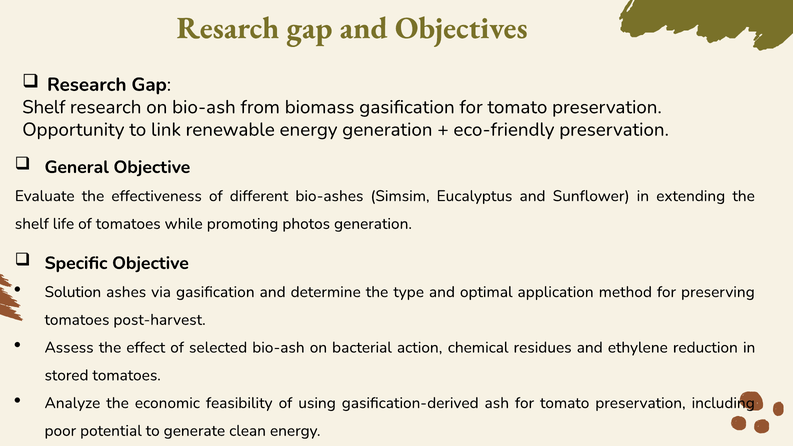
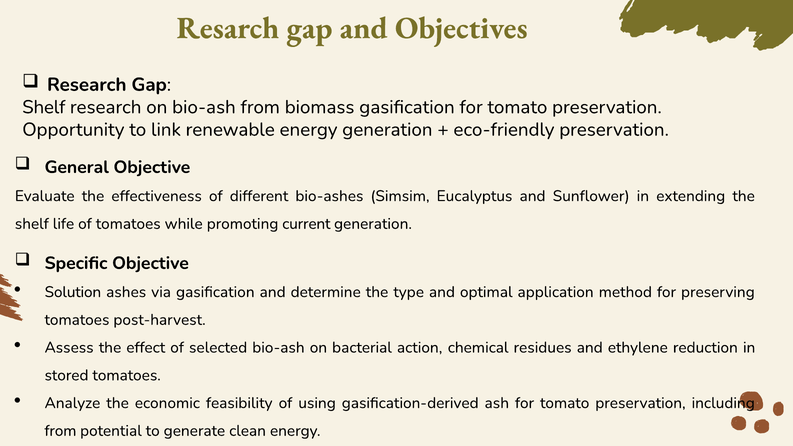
photos: photos -> current
poor at (60, 431): poor -> from
